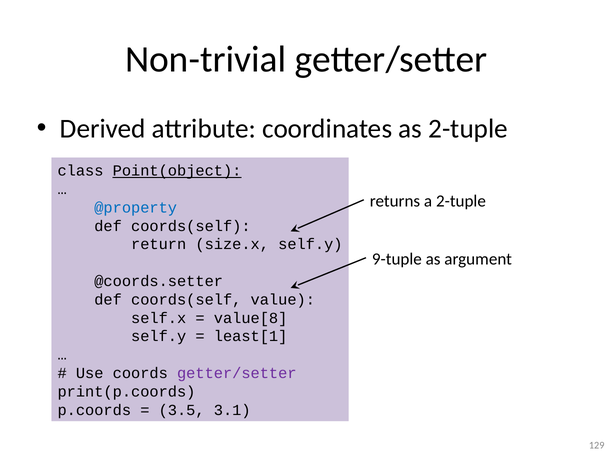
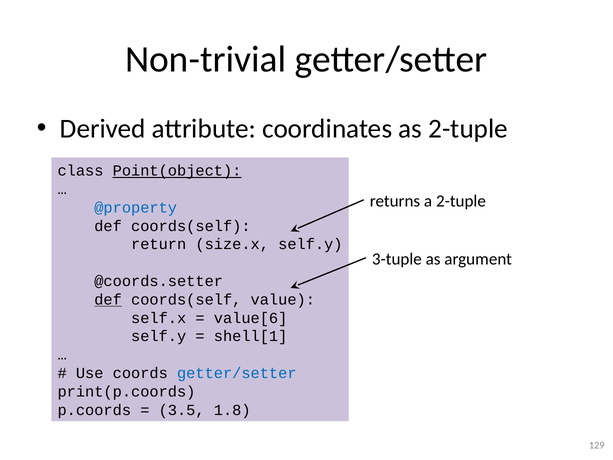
9-tuple: 9-tuple -> 3-tuple
def at (108, 299) underline: none -> present
value[8: value[8 -> value[6
least[1: least[1 -> shell[1
getter/setter at (237, 373) colour: purple -> blue
3.1: 3.1 -> 1.8
